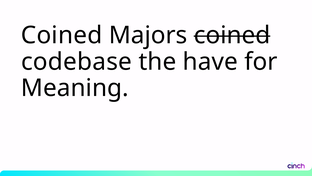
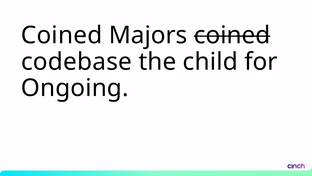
have: have -> child
Meaning: Meaning -> Ongoing
